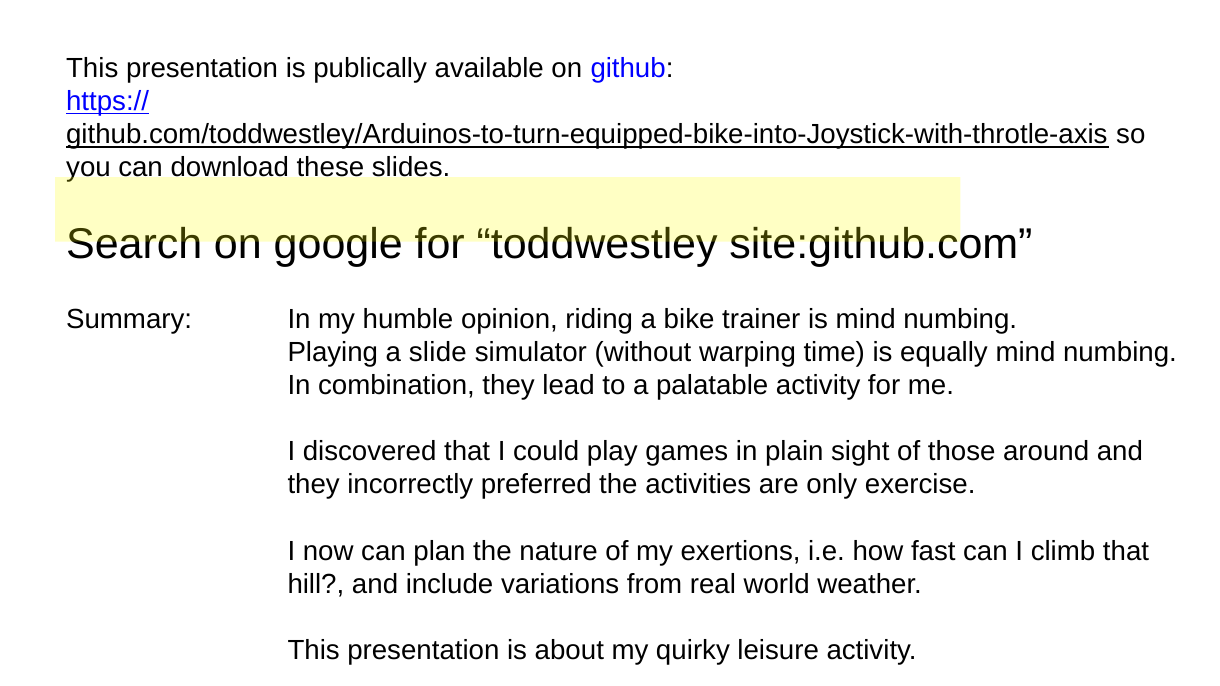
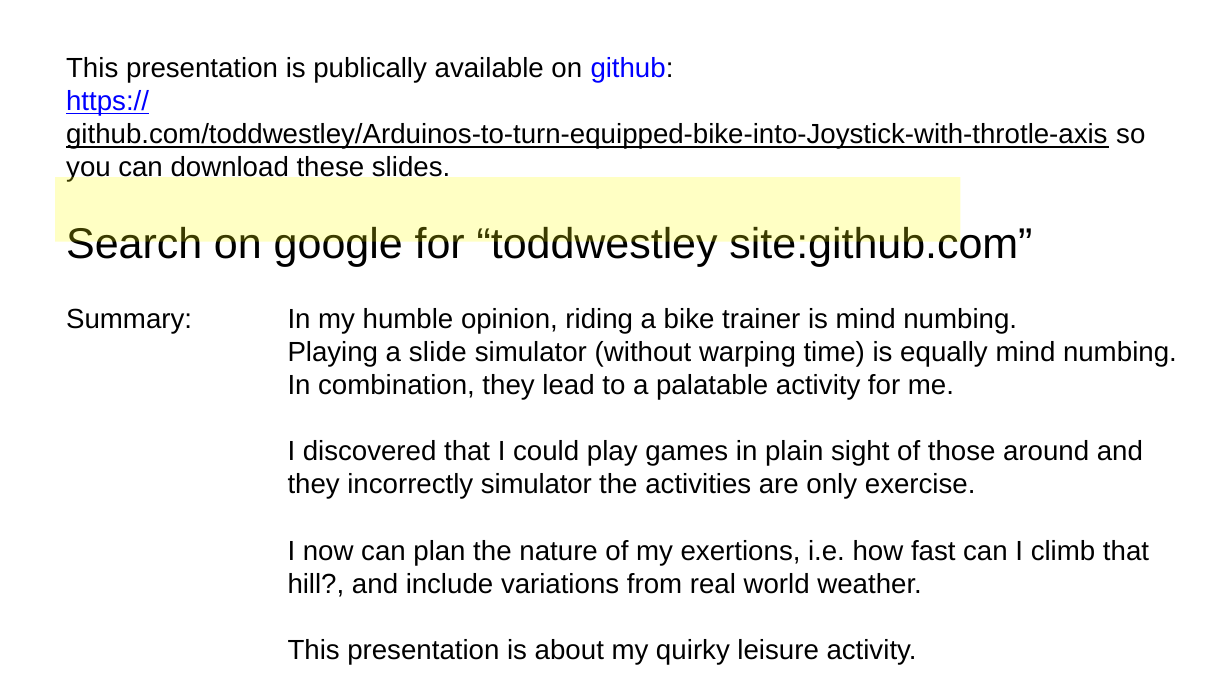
incorrectly preferred: preferred -> simulator
